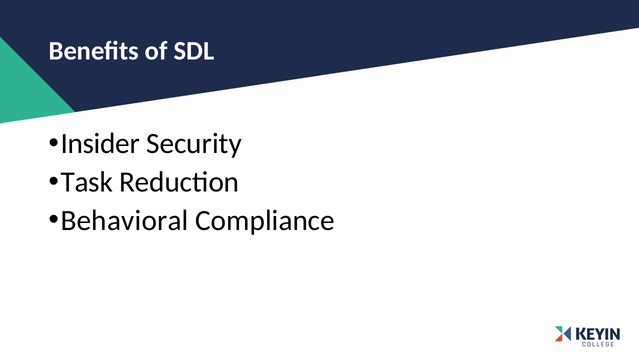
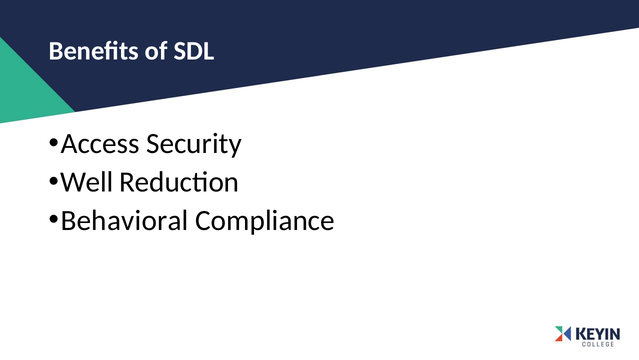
Insider: Insider -> Access
Task: Task -> Well
